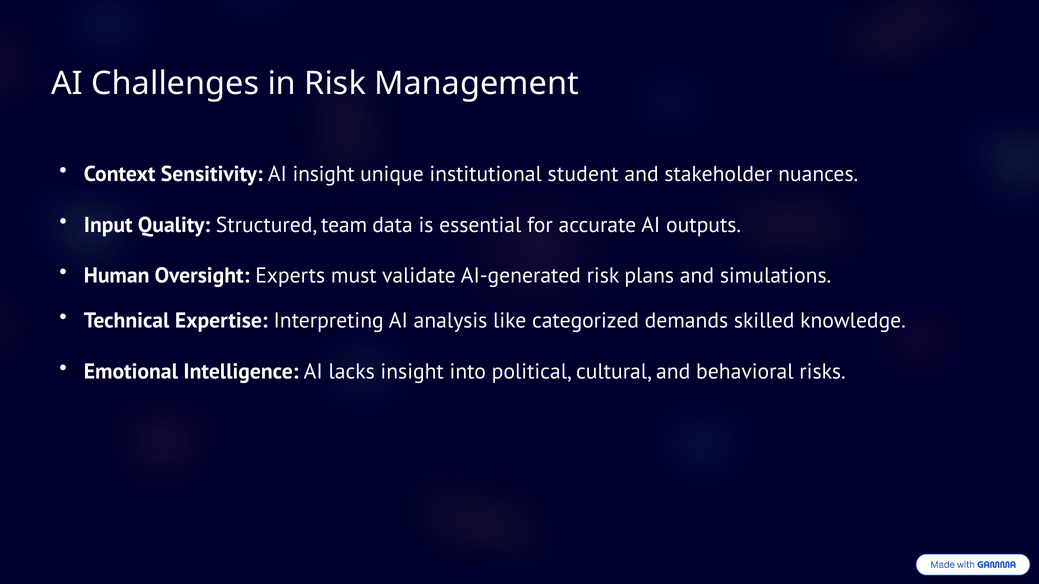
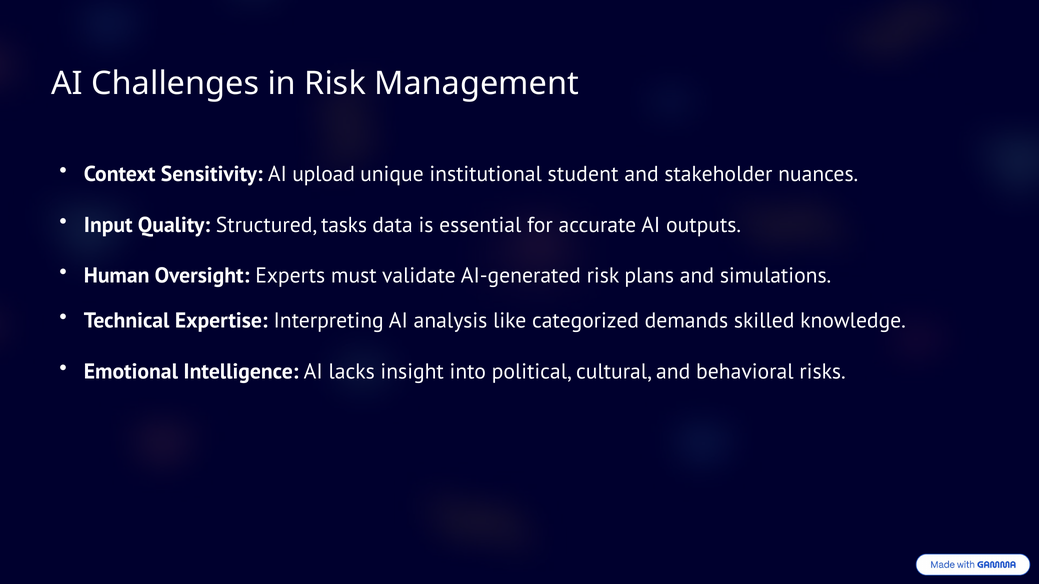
AI insight: insight -> upload
team: team -> tasks
